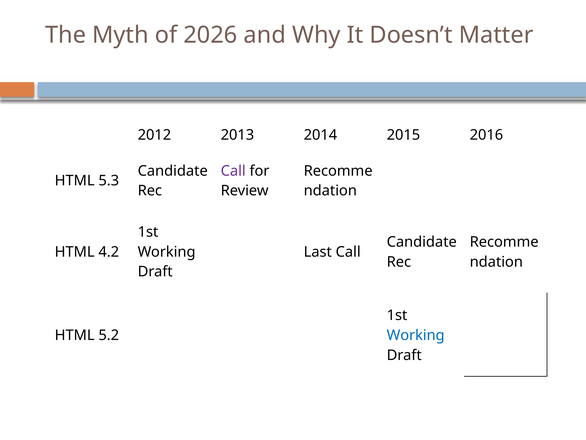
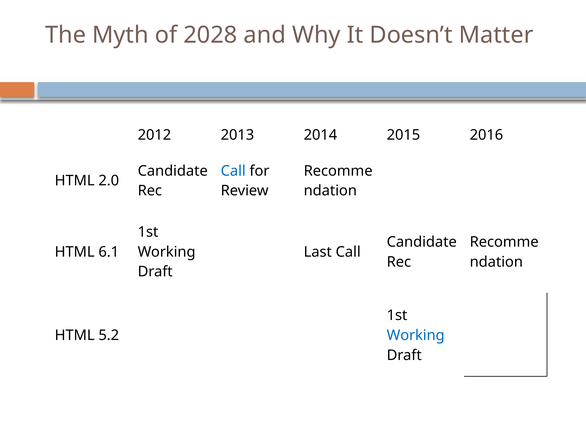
2026: 2026 -> 2028
Call at (233, 171) colour: purple -> blue
5.3: 5.3 -> 2.0
4.2: 4.2 -> 6.1
